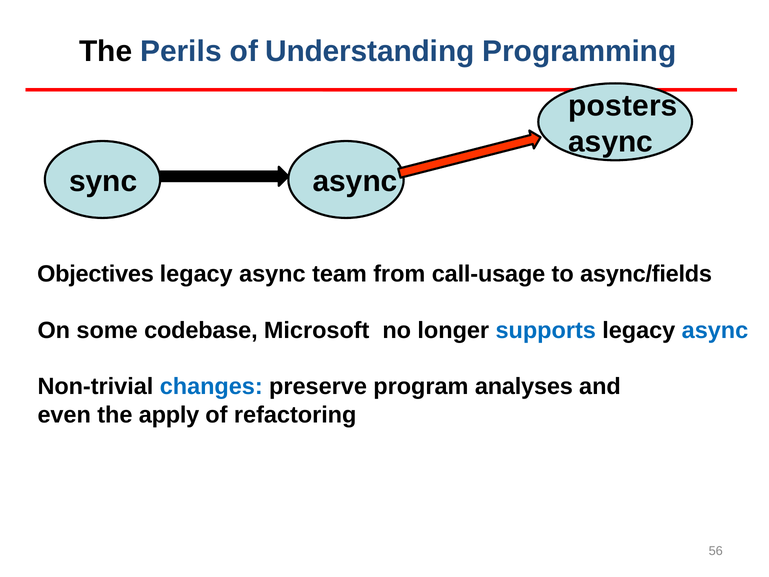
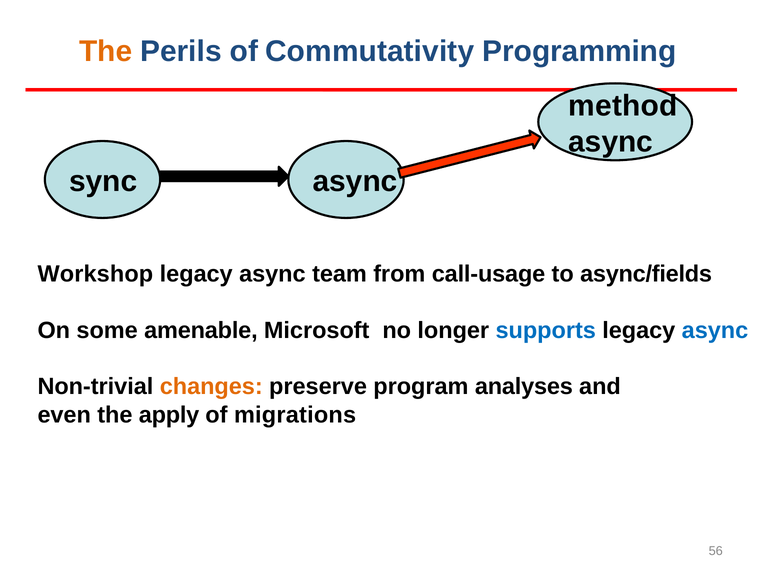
The at (106, 51) colour: black -> orange
Understanding: Understanding -> Commutativity
posters: posters -> method
Objectives: Objectives -> Workshop
codebase: codebase -> amenable
changes colour: blue -> orange
refactoring: refactoring -> migrations
